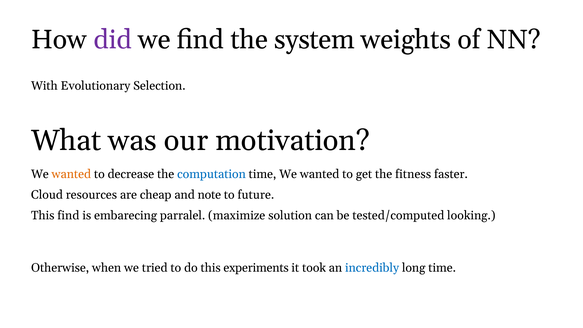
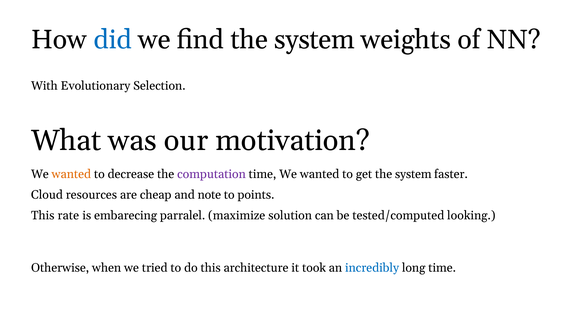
did colour: purple -> blue
computation colour: blue -> purple
get the fitness: fitness -> system
future: future -> points
This find: find -> rate
experiments: experiments -> architecture
